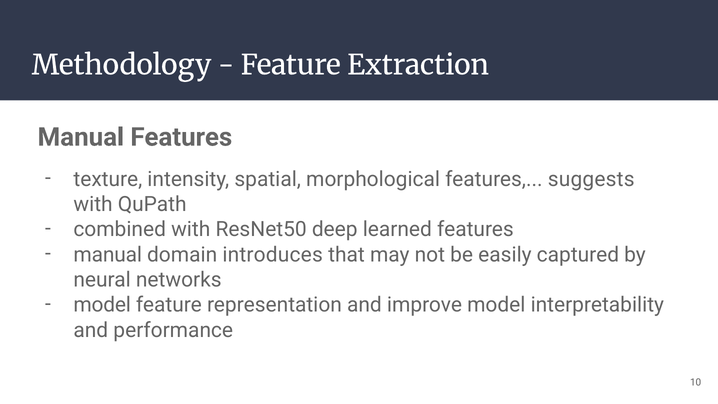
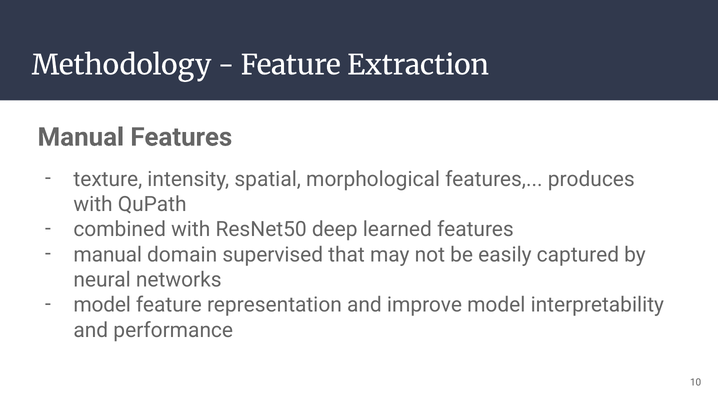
suggests: suggests -> produces
introduces: introduces -> supervised
